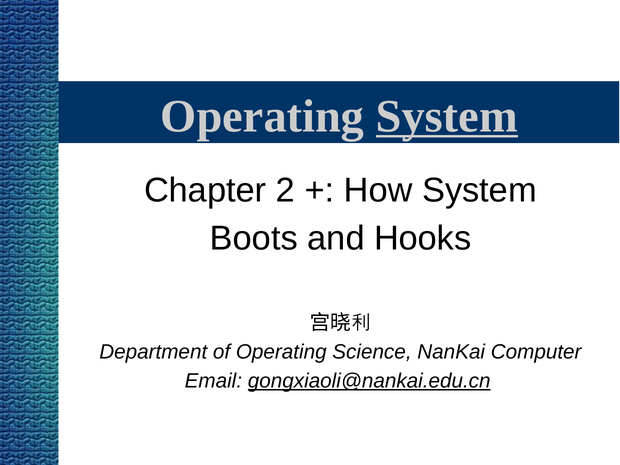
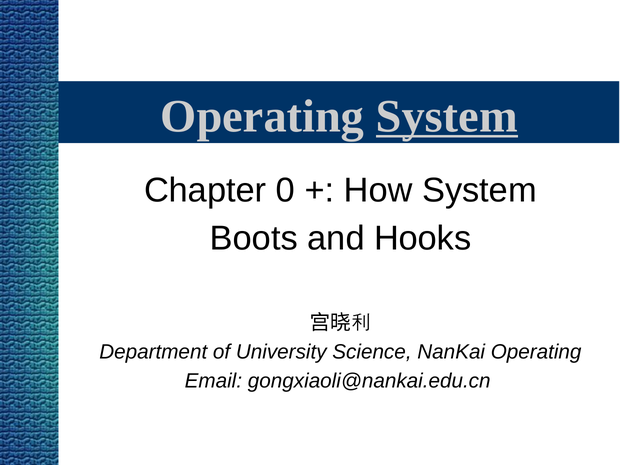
2: 2 -> 0
of Operating: Operating -> University
NanKai Computer: Computer -> Operating
gongxiaoli@nankai.edu.cn underline: present -> none
